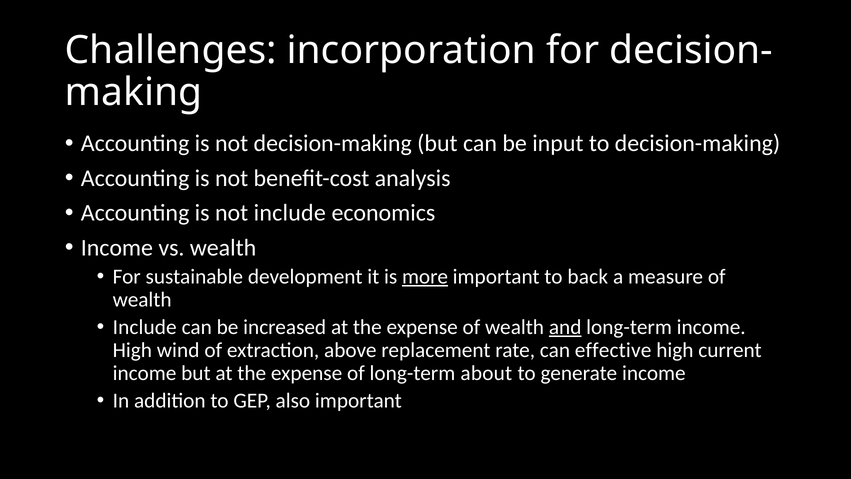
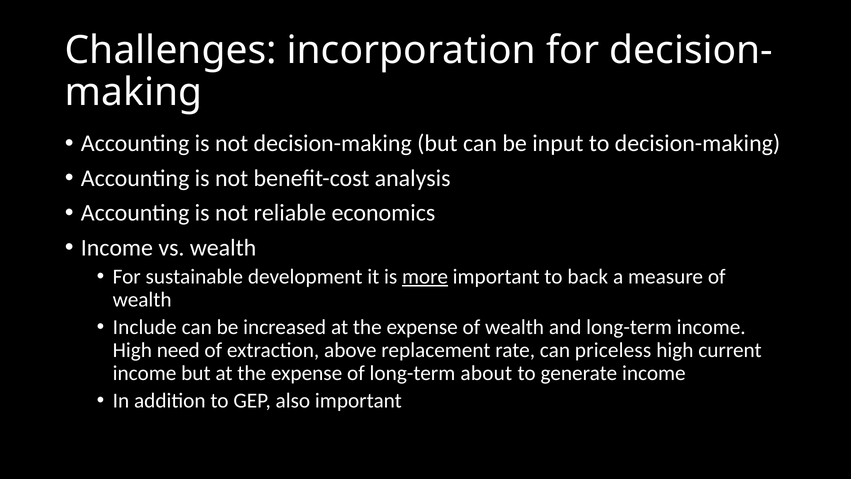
not include: include -> reliable
and underline: present -> none
wind: wind -> need
effective: effective -> priceless
